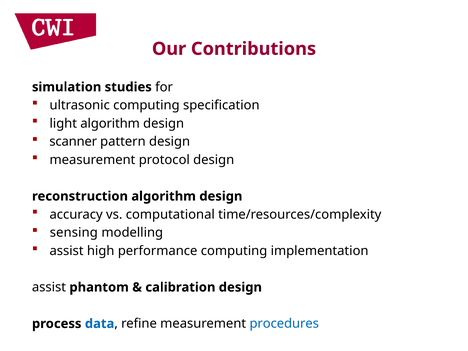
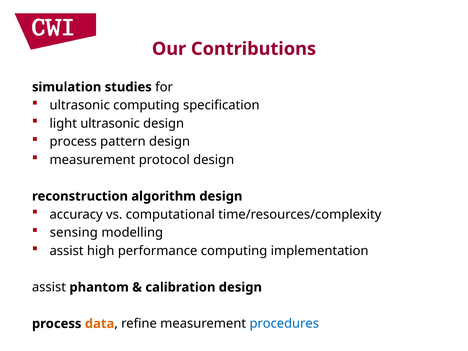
light algorithm: algorithm -> ultrasonic
scanner at (73, 142): scanner -> process
data colour: blue -> orange
